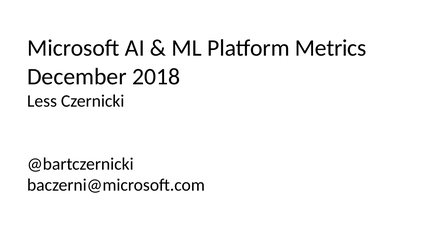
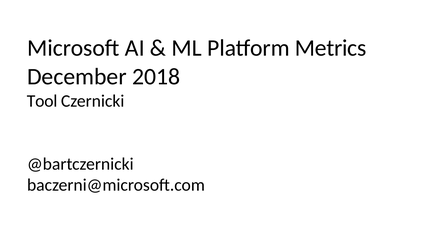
Less: Less -> Tool
